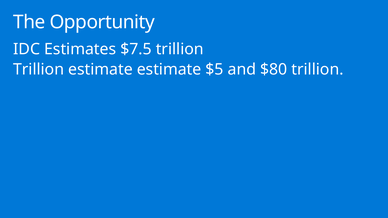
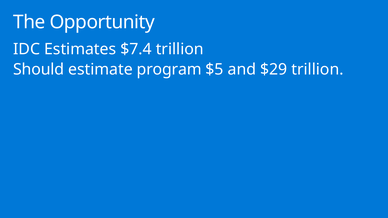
$7.5: $7.5 -> $7.4
Trillion at (39, 69): Trillion -> Should
estimate estimate: estimate -> program
$80: $80 -> $29
